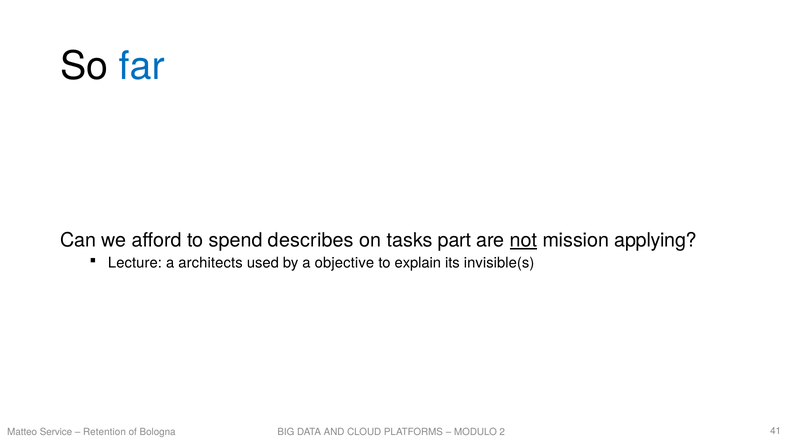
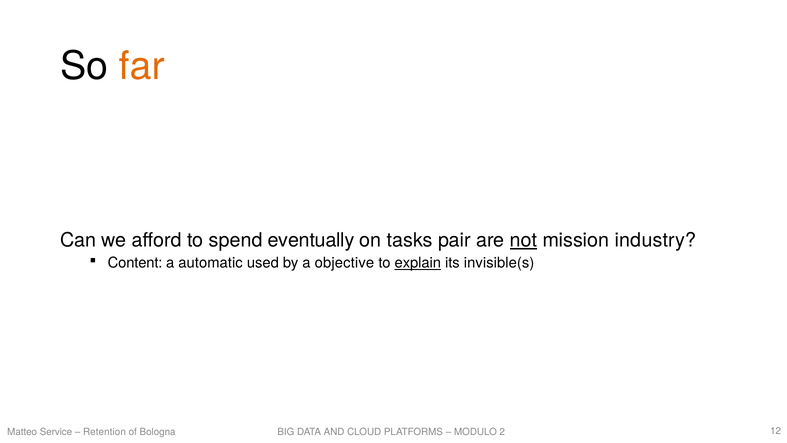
far colour: blue -> orange
describes: describes -> eventually
part: part -> pair
applying: applying -> industry
Lecture: Lecture -> Content
architects: architects -> automatic
explain underline: none -> present
41: 41 -> 12
